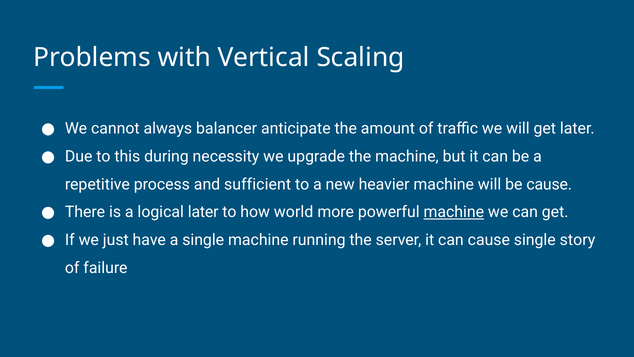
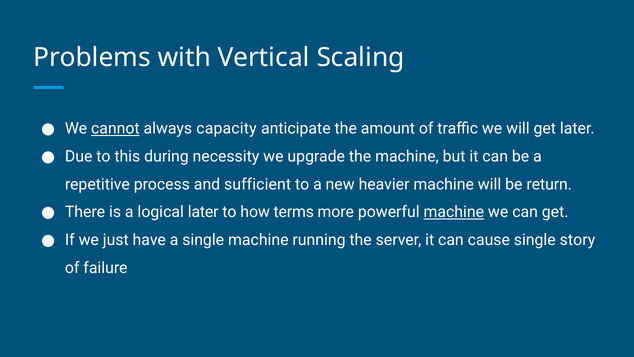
cannot underline: none -> present
balancer: balancer -> capacity
be cause: cause -> return
world: world -> terms
